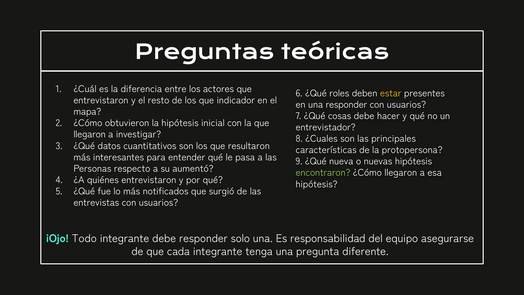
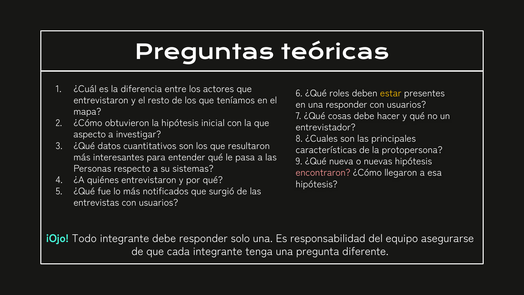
indicador: indicador -> teníamos
llegaron at (90, 134): llegaron -> aspecto
aumentó: aumentó -> sistemas
encontraron colour: light green -> pink
